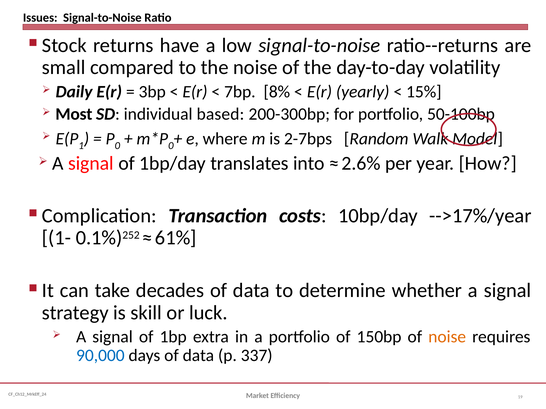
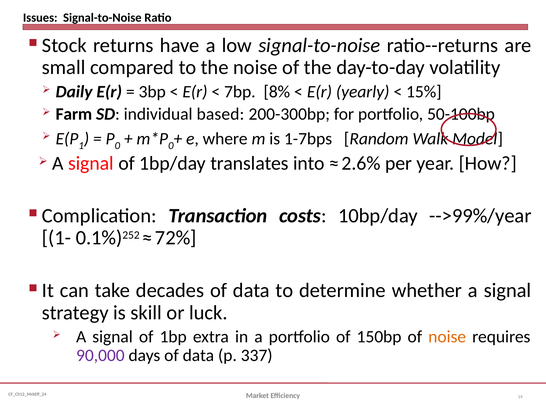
Most: Most -> Farm
2-7bps: 2-7bps -> 1-7bps
-->17%/year: -->17%/year -> -->99%/year
61%: 61% -> 72%
90,000 colour: blue -> purple
